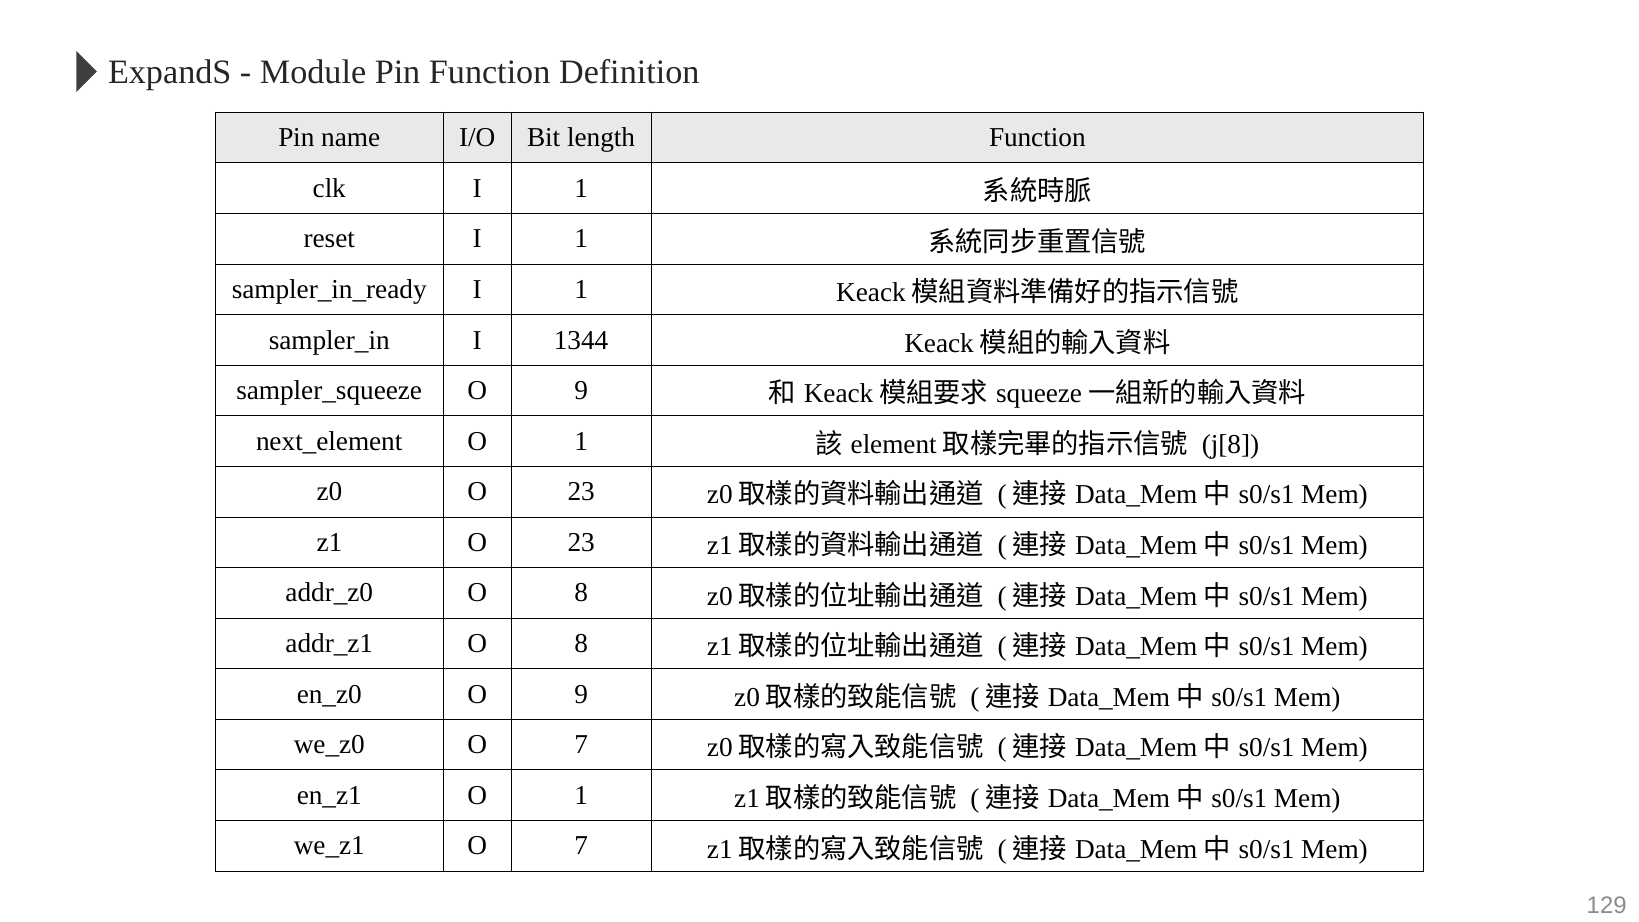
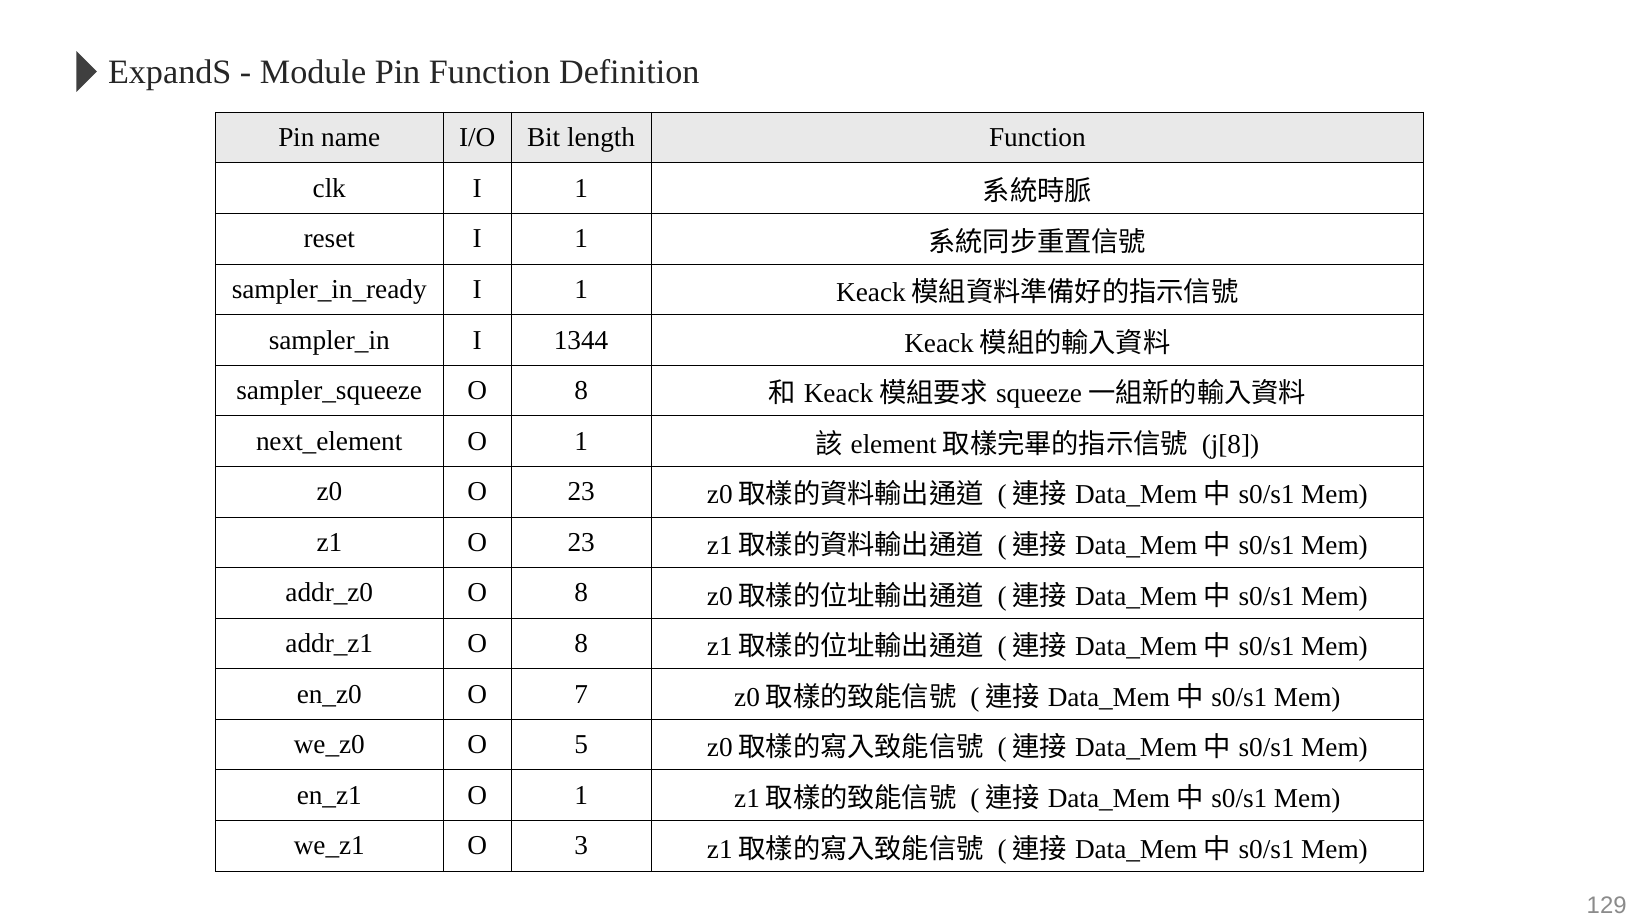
9 at (581, 391): 9 -> 8
9 at (581, 694): 9 -> 7
7 at (581, 745): 7 -> 5
7 at (581, 846): 7 -> 3
